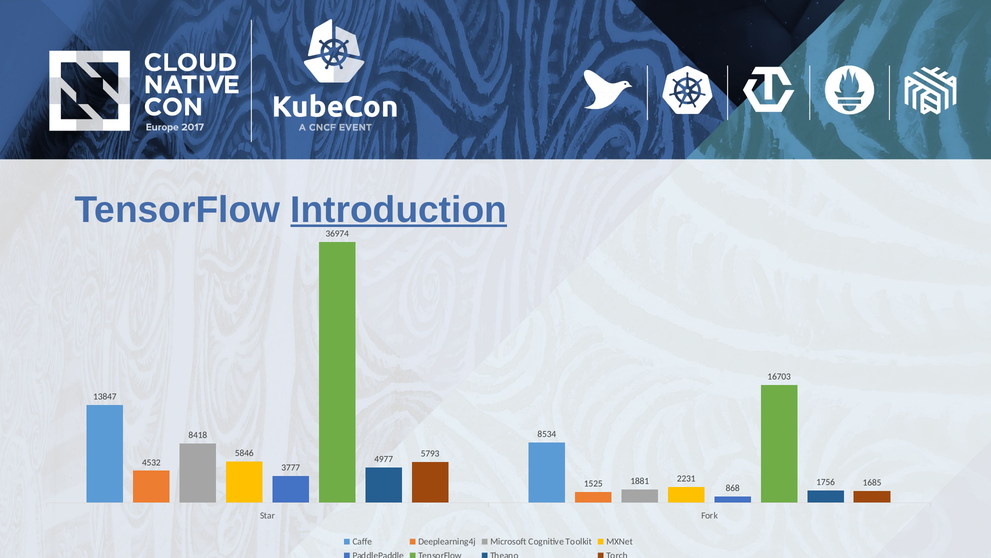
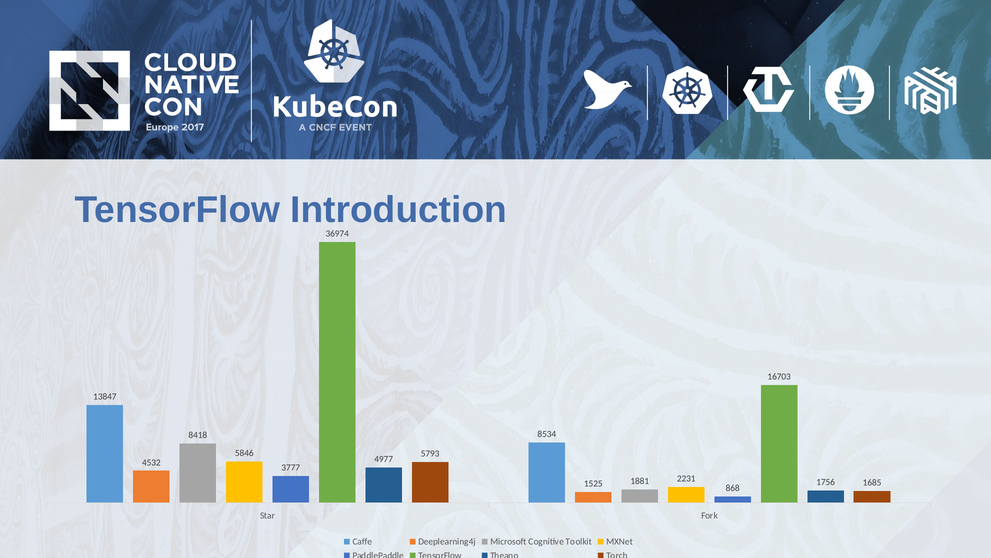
Introduction underline: present -> none
